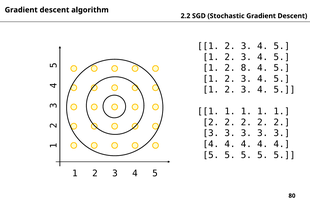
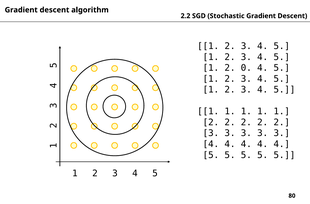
8: 8 -> 0
